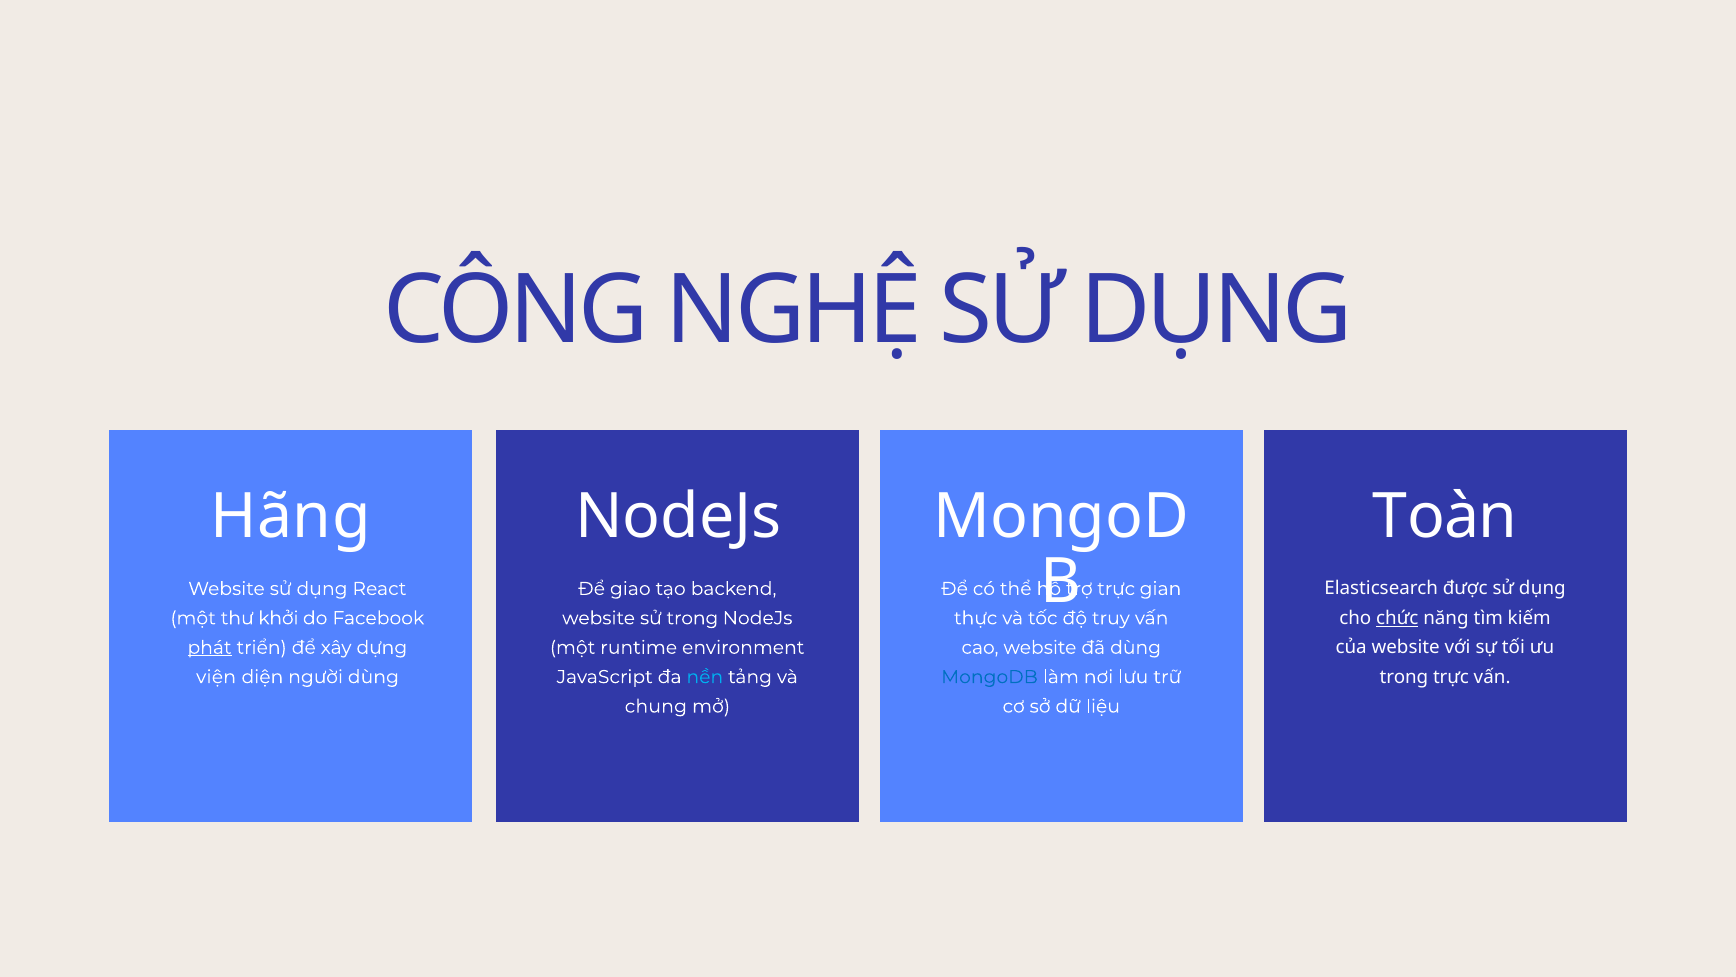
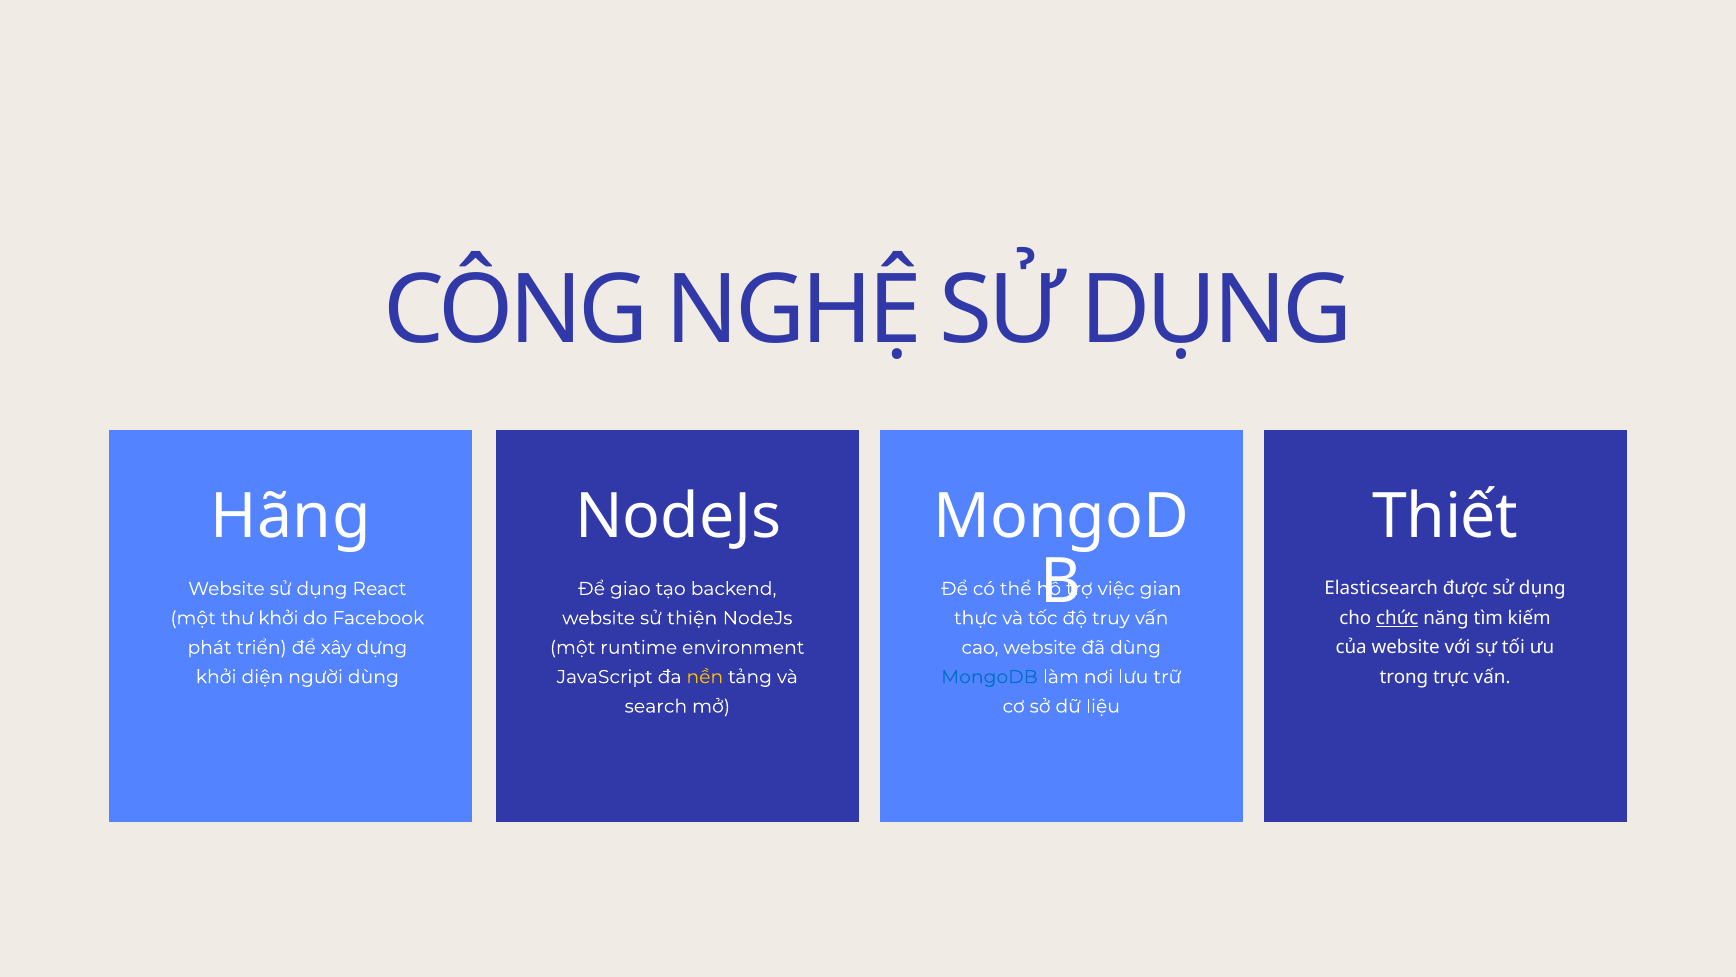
Toàn: Toàn -> Thiết
trực at (1116, 588): trực -> việc
sử trong: trong -> thiện
phát underline: present -> none
viện at (216, 677): viện -> khởi
nền colour: light blue -> yellow
chung: chung -> search
